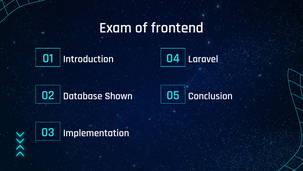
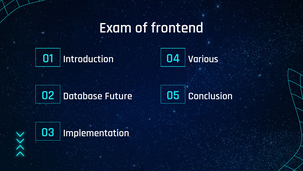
Laravel: Laravel -> Various
Shown: Shown -> Future
